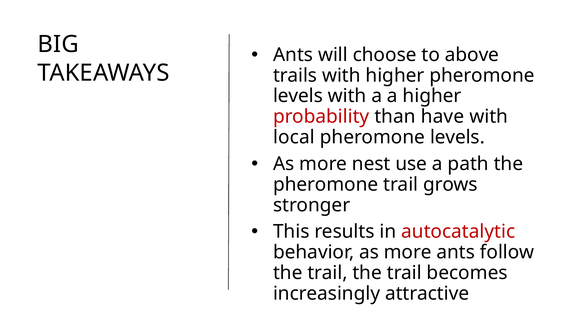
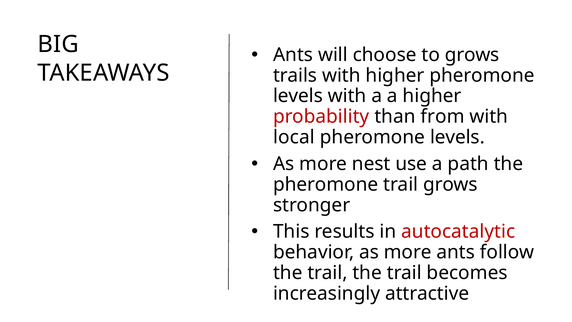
to above: above -> grows
have: have -> from
